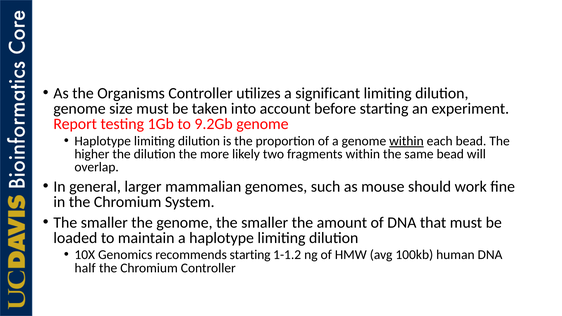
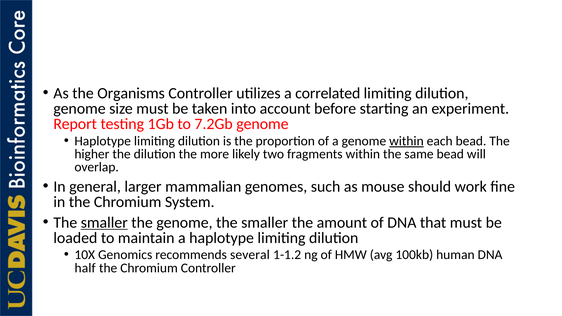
significant: significant -> correlated
9.2Gb: 9.2Gb -> 7.2Gb
smaller at (104, 223) underline: none -> present
recommends starting: starting -> several
